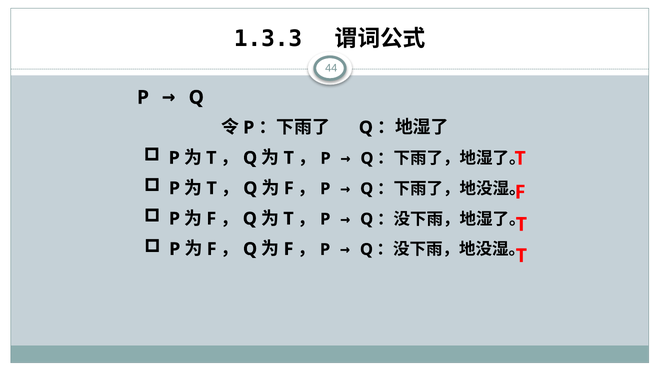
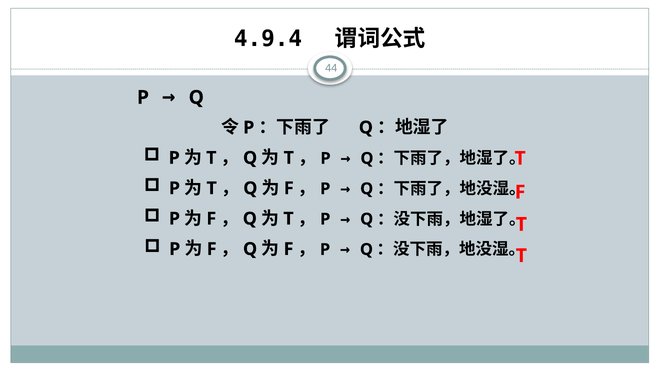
1.3.3: 1.3.3 -> 4.9.4
